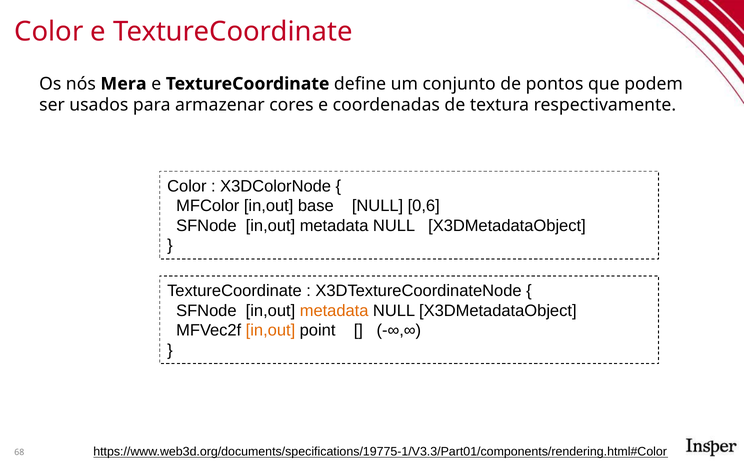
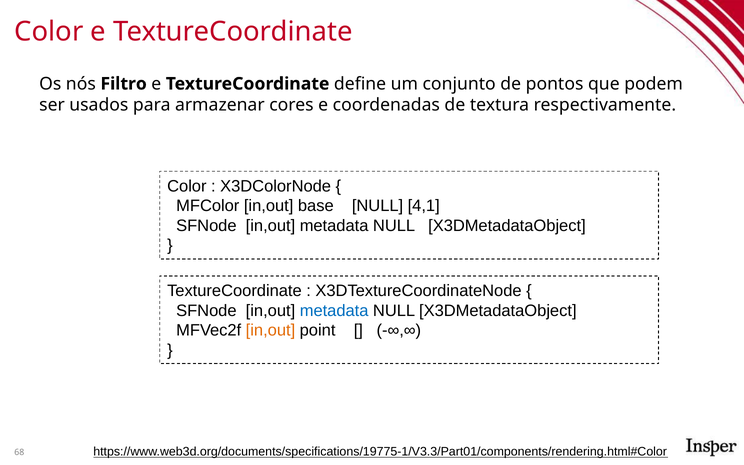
Mera: Mera -> Filtro
0,6: 0,6 -> 4,1
metadata at (334, 311) colour: orange -> blue
